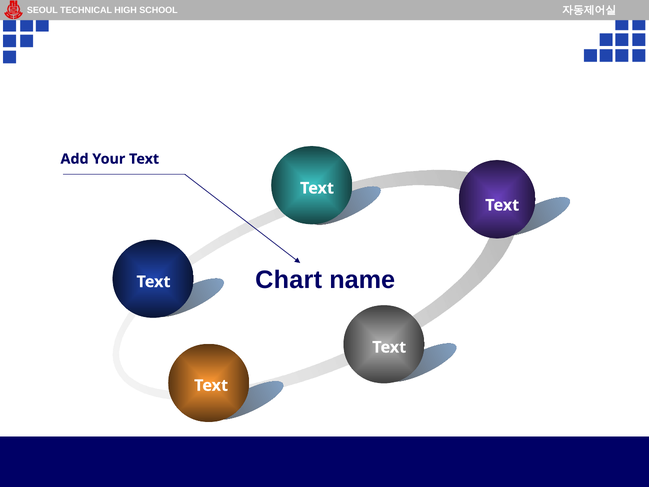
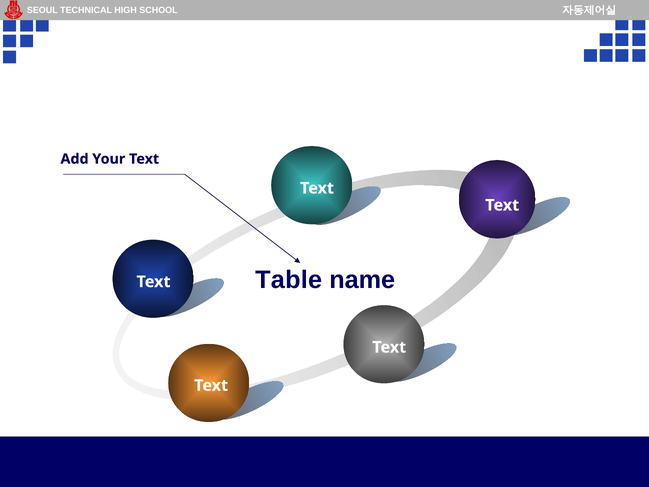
Chart at (289, 280): Chart -> Table
